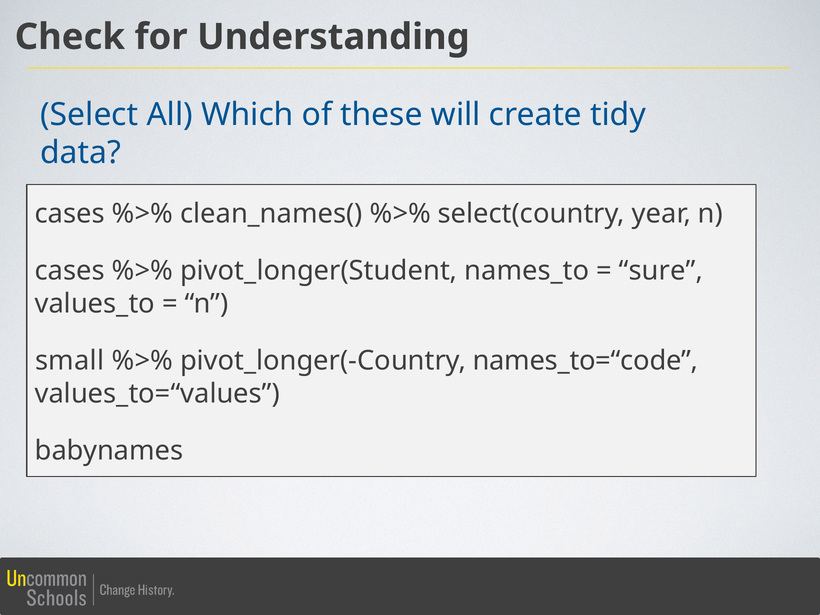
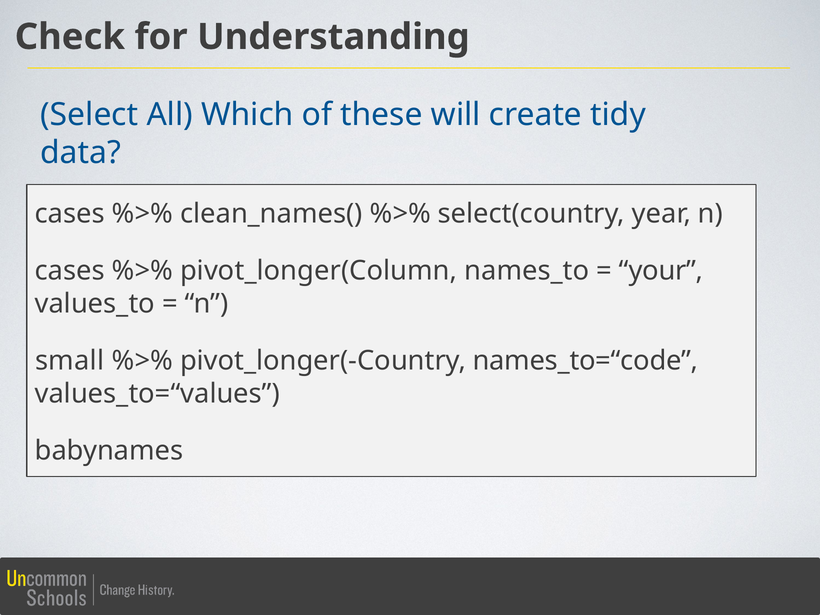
pivot_longer(Student: pivot_longer(Student -> pivot_longer(Column
sure: sure -> your
